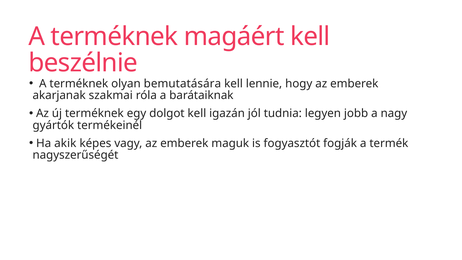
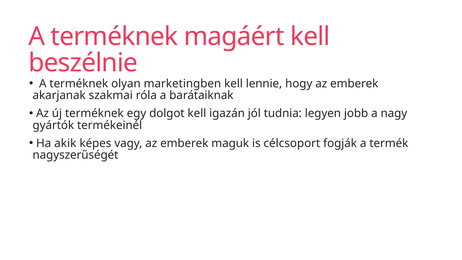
bemutatására: bemutatására -> marketingben
fogyasztót: fogyasztót -> célcsoport
